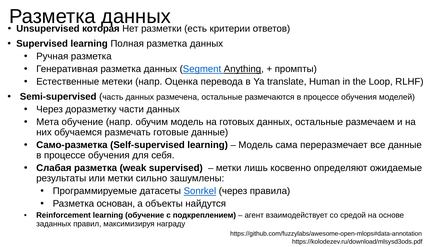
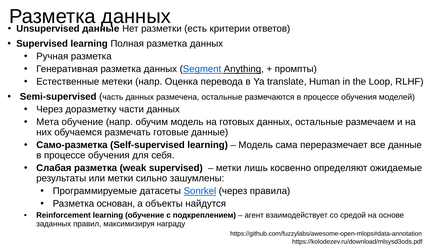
Unsupervised которая: которая -> данные
